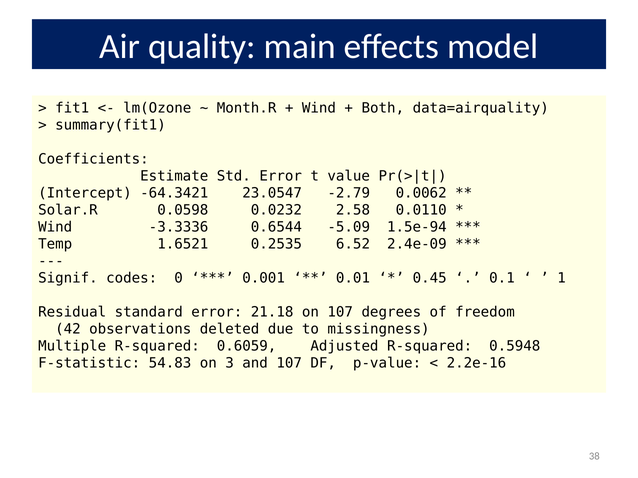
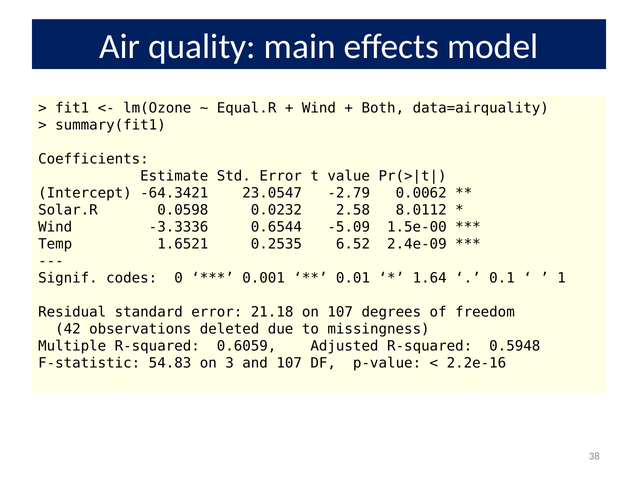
Month.R: Month.R -> Equal.R
0.0110: 0.0110 -> 8.0112
1.5e-94: 1.5e-94 -> 1.5e-00
0.45: 0.45 -> 1.64
